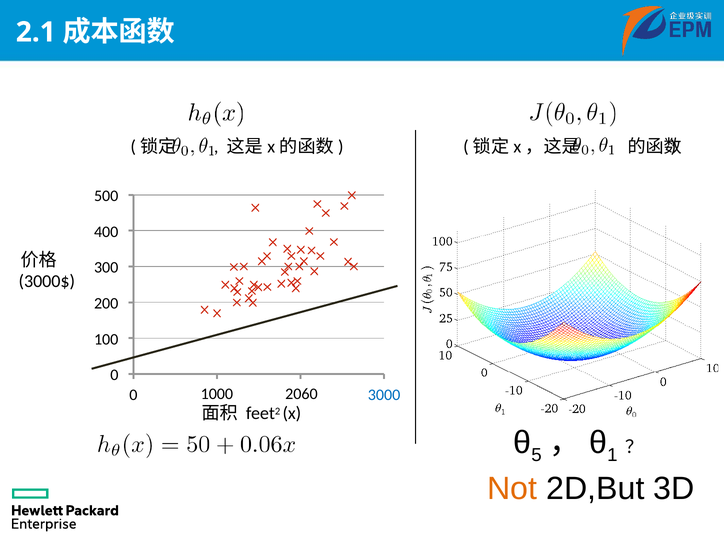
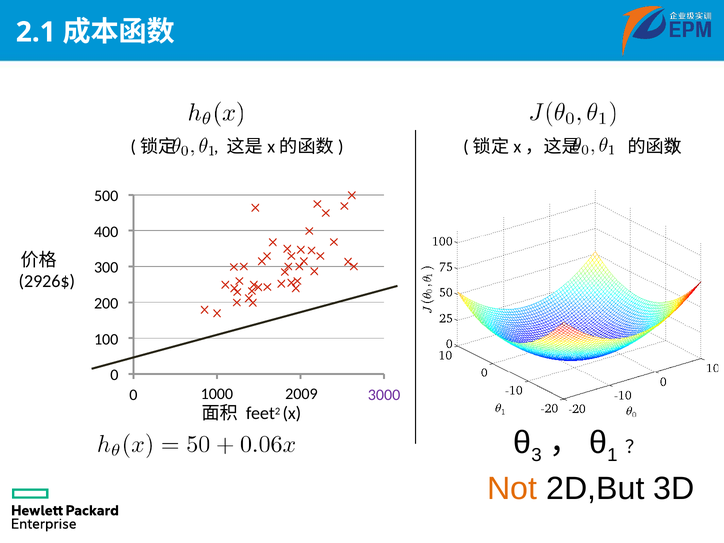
3000$: 3000$ -> 2926$
2060: 2060 -> 2009
3000 colour: blue -> purple
5 at (537, 455): 5 -> 3
